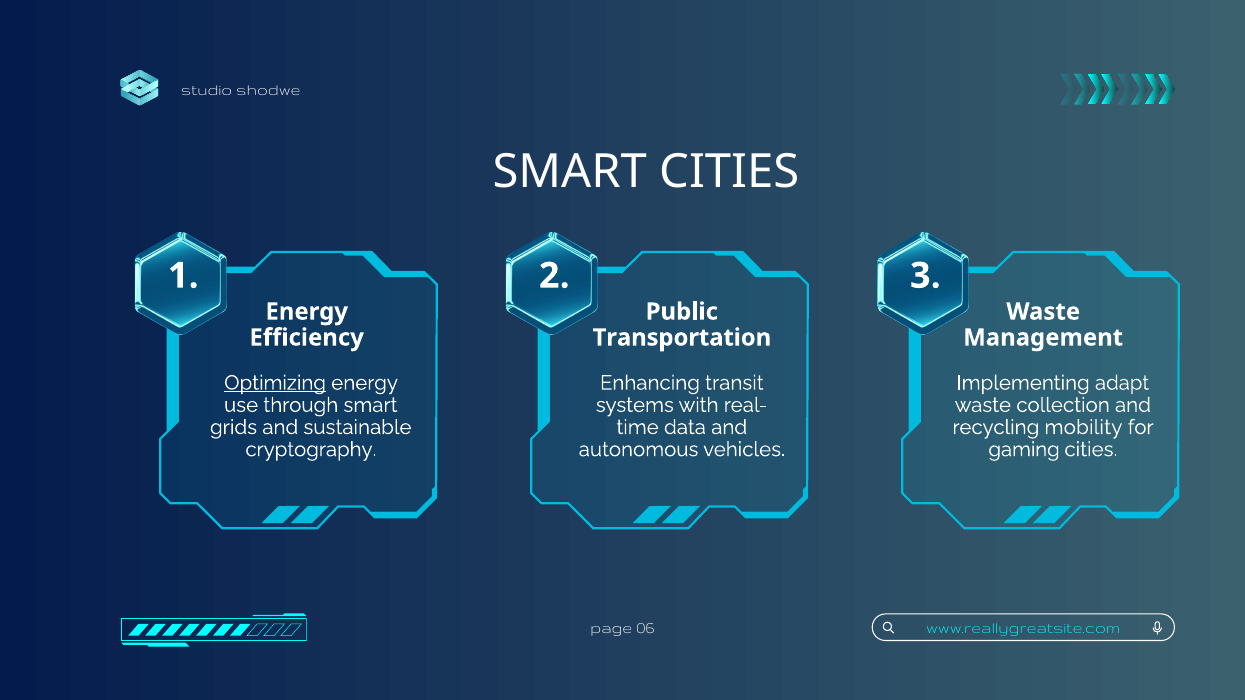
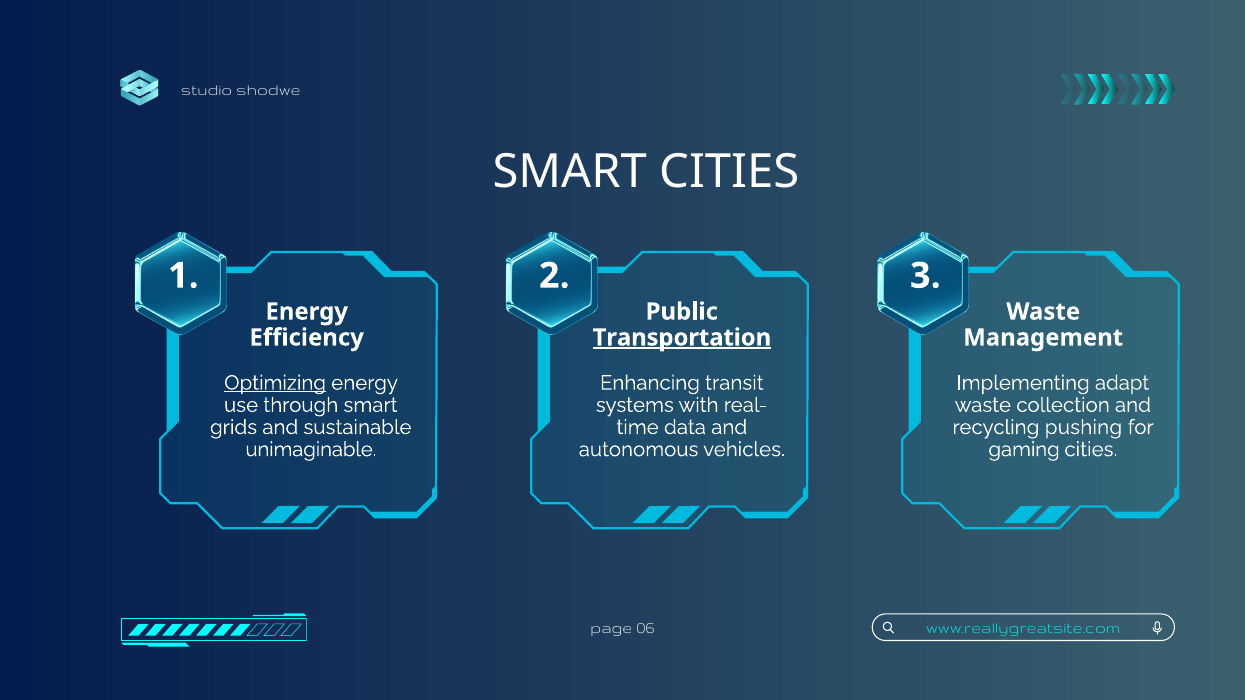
Transportation underline: none -> present
mobility: mobility -> pushing
cryptography: cryptography -> unimaginable
